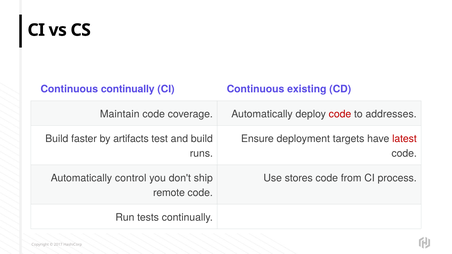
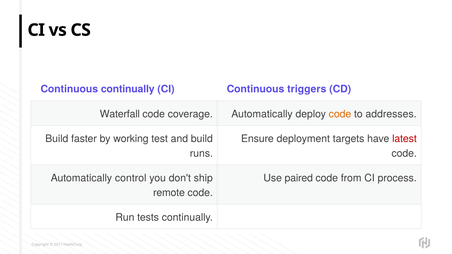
existing: existing -> triggers
Maintain: Maintain -> Waterfall
code at (340, 114) colour: red -> orange
artifacts: artifacts -> working
stores: stores -> paired
